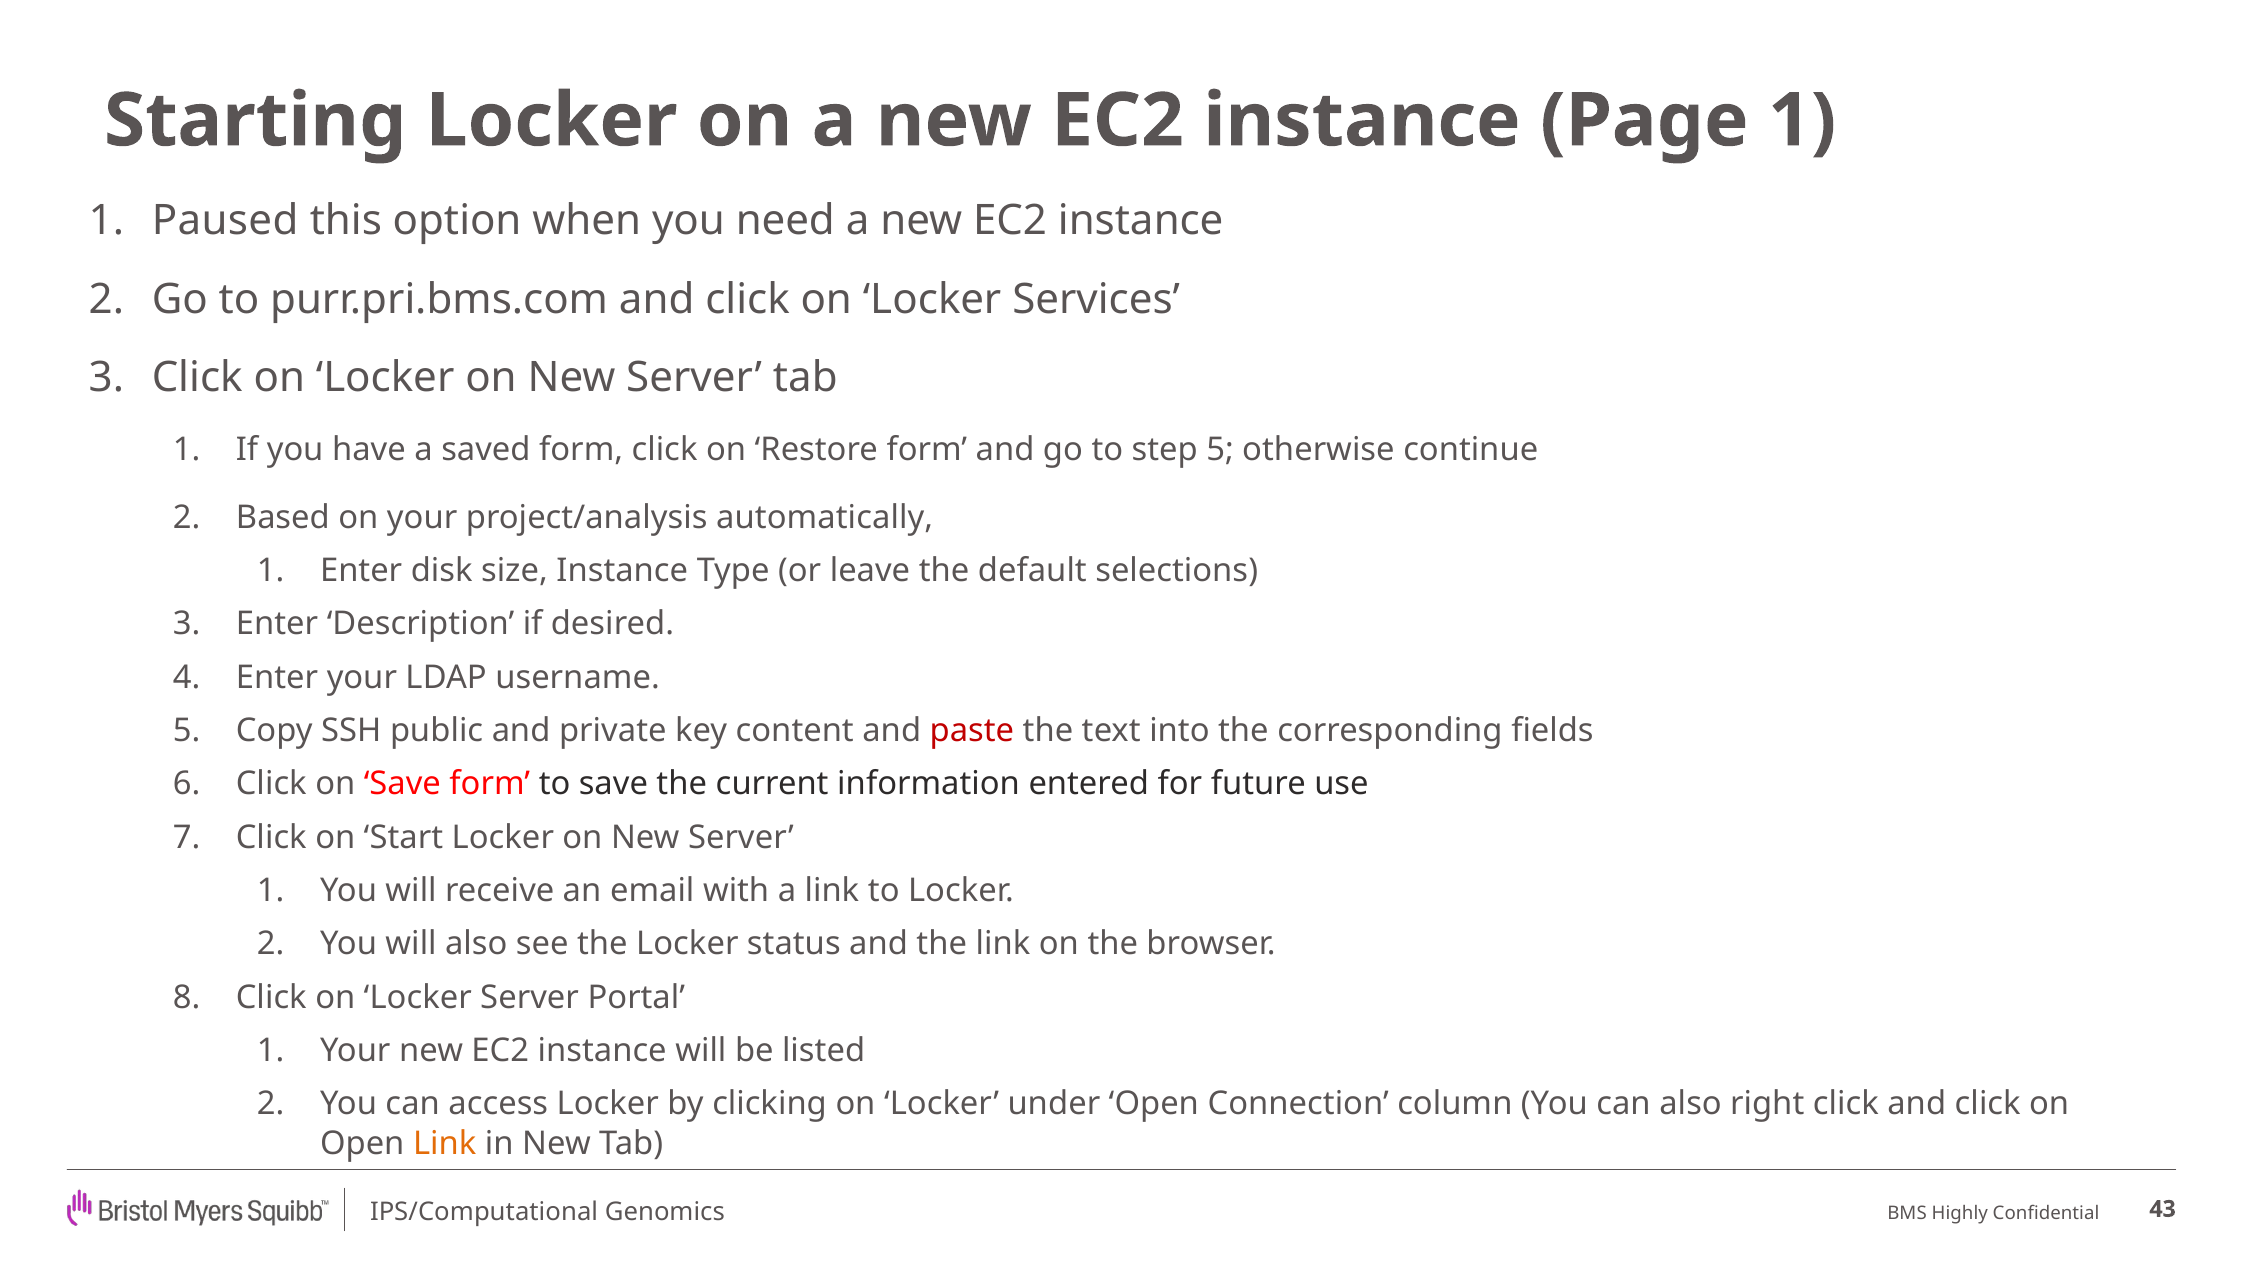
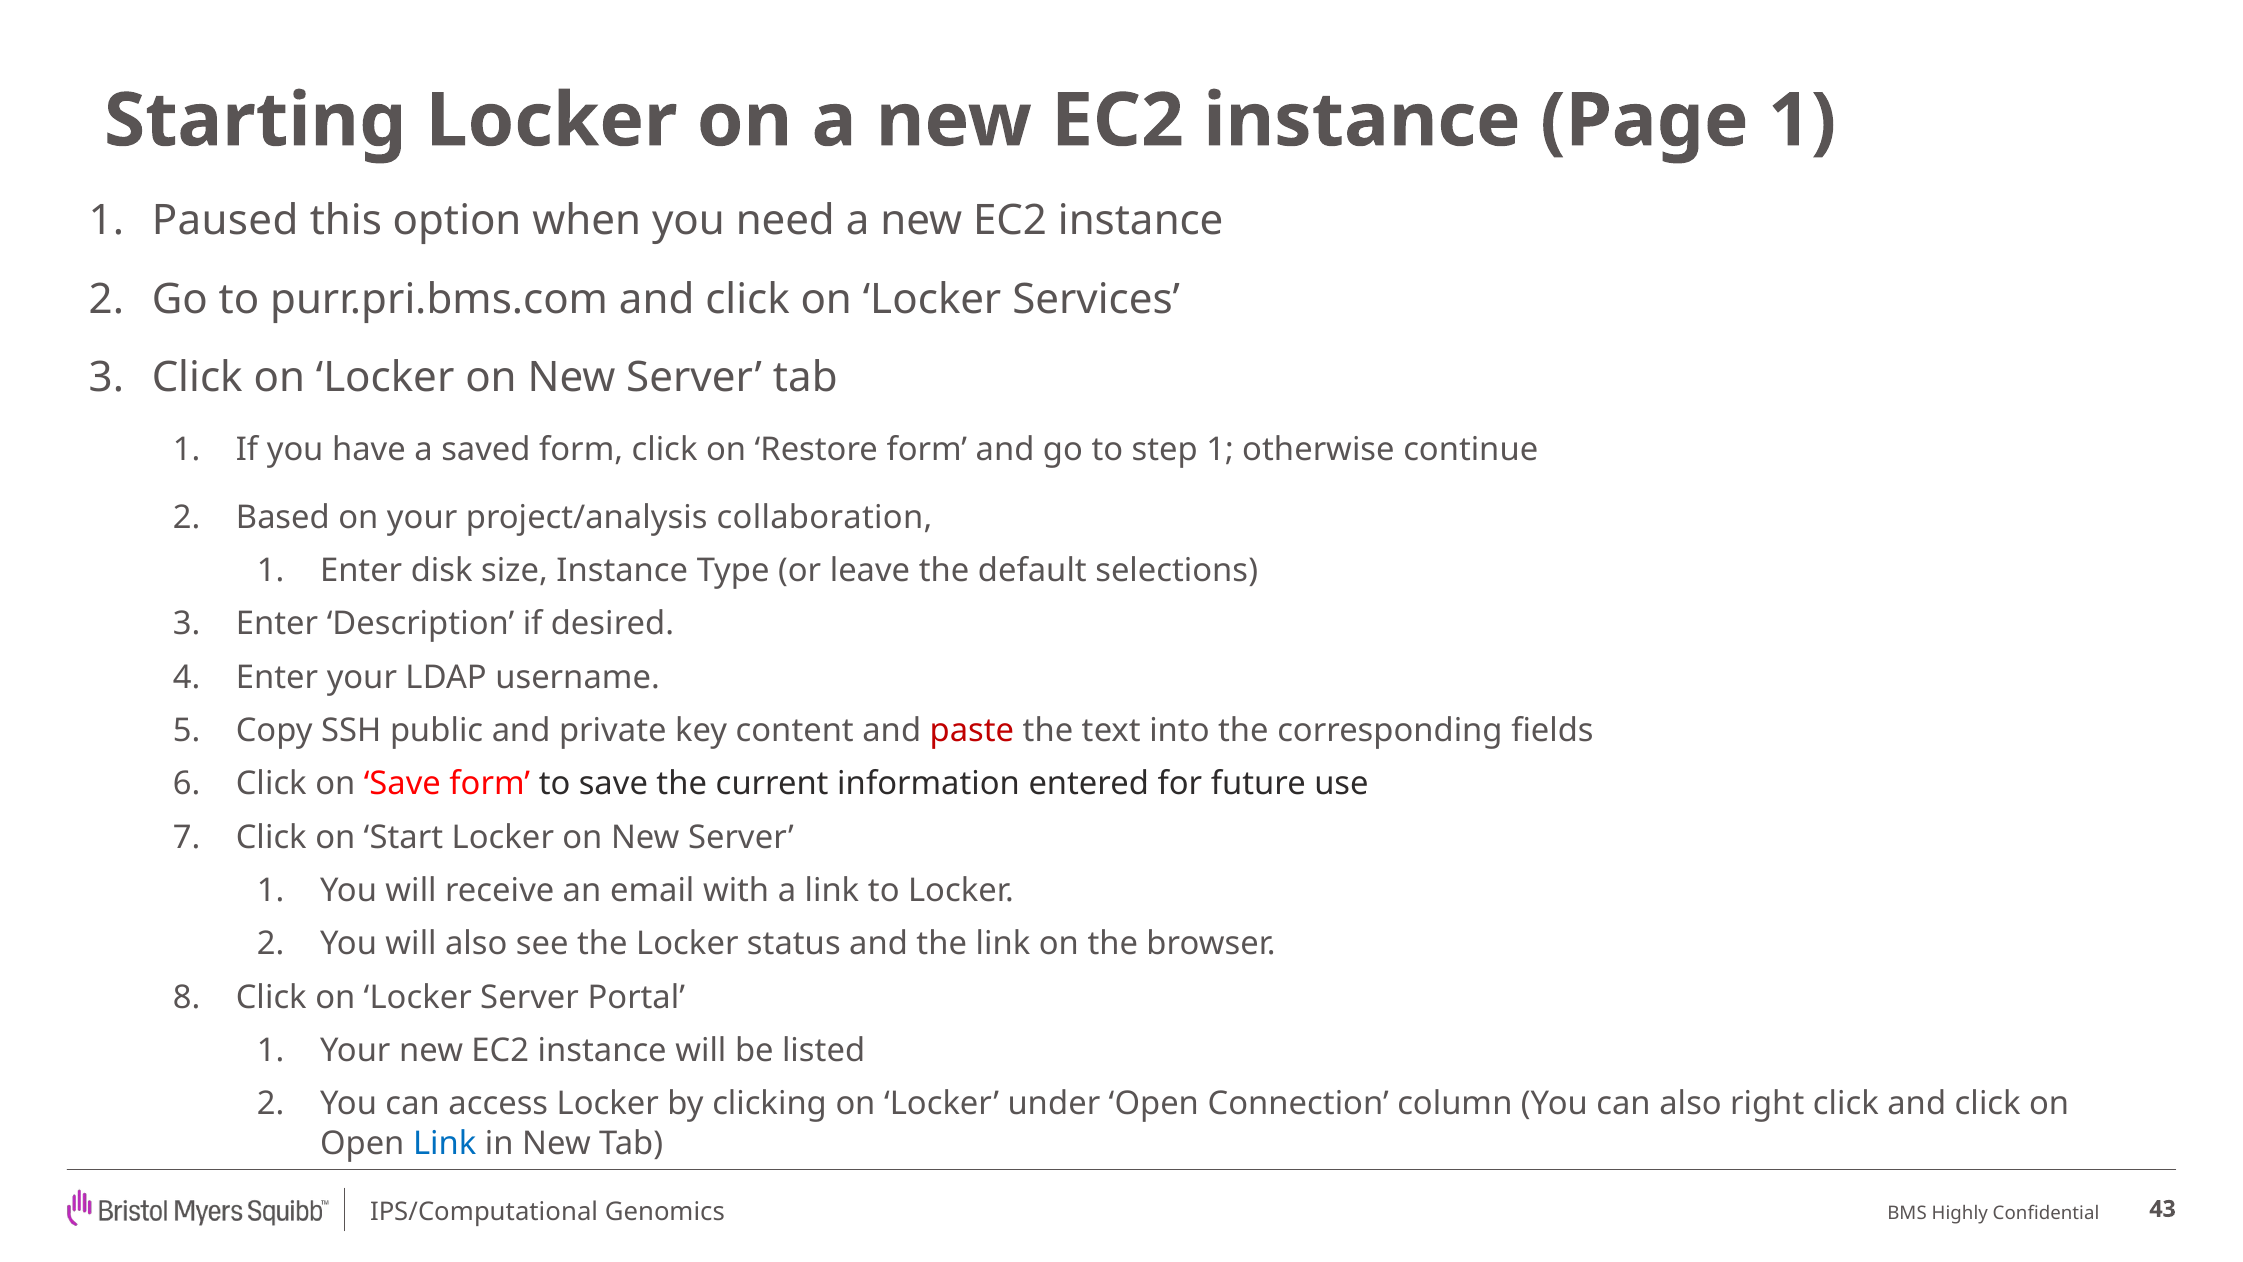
step 5: 5 -> 1
automatically: automatically -> collaboration
Link at (445, 1143) colour: orange -> blue
